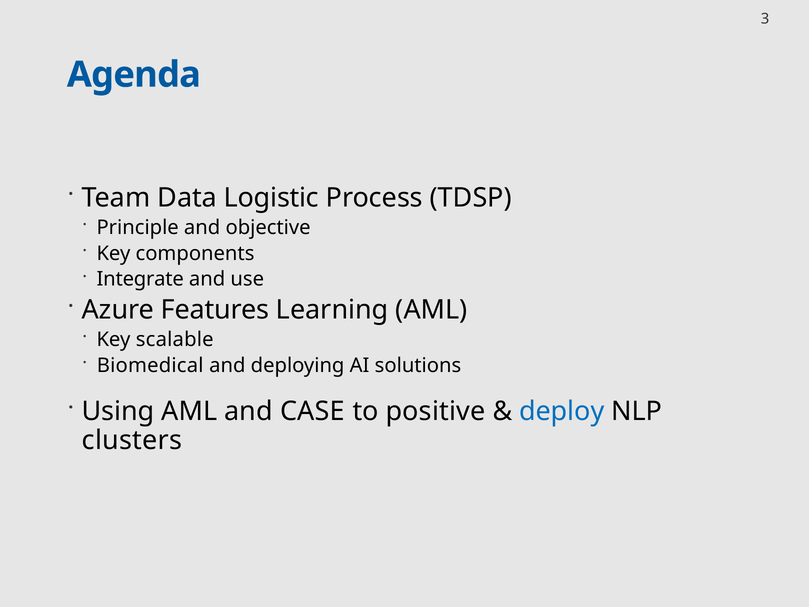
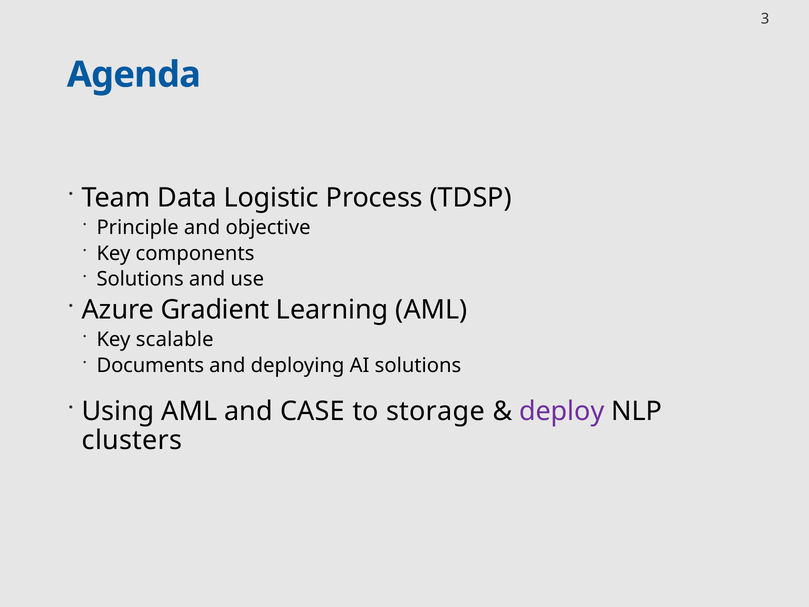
Integrate at (140, 279): Integrate -> Solutions
Features: Features -> Gradient
Biomedical: Biomedical -> Documents
positive: positive -> storage
deploy colour: blue -> purple
